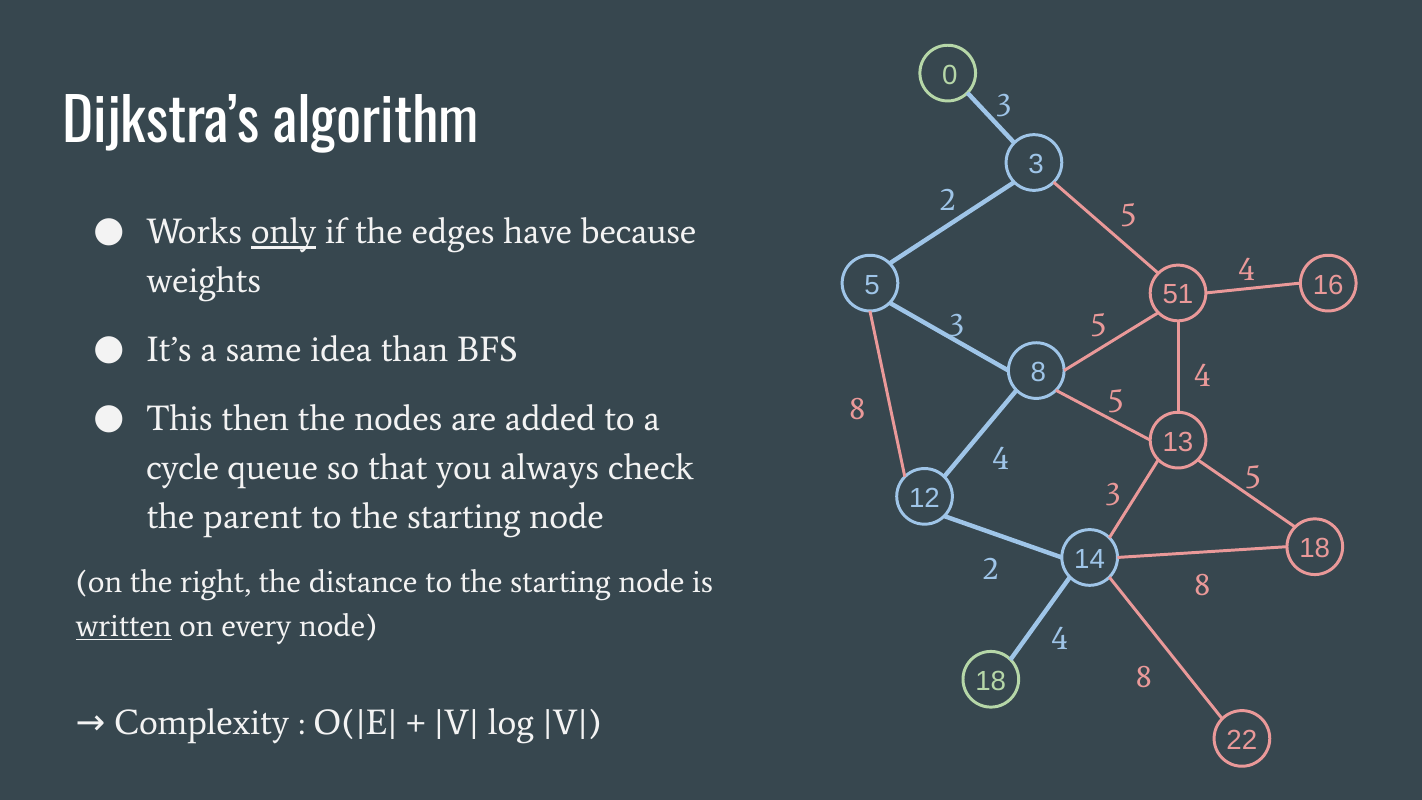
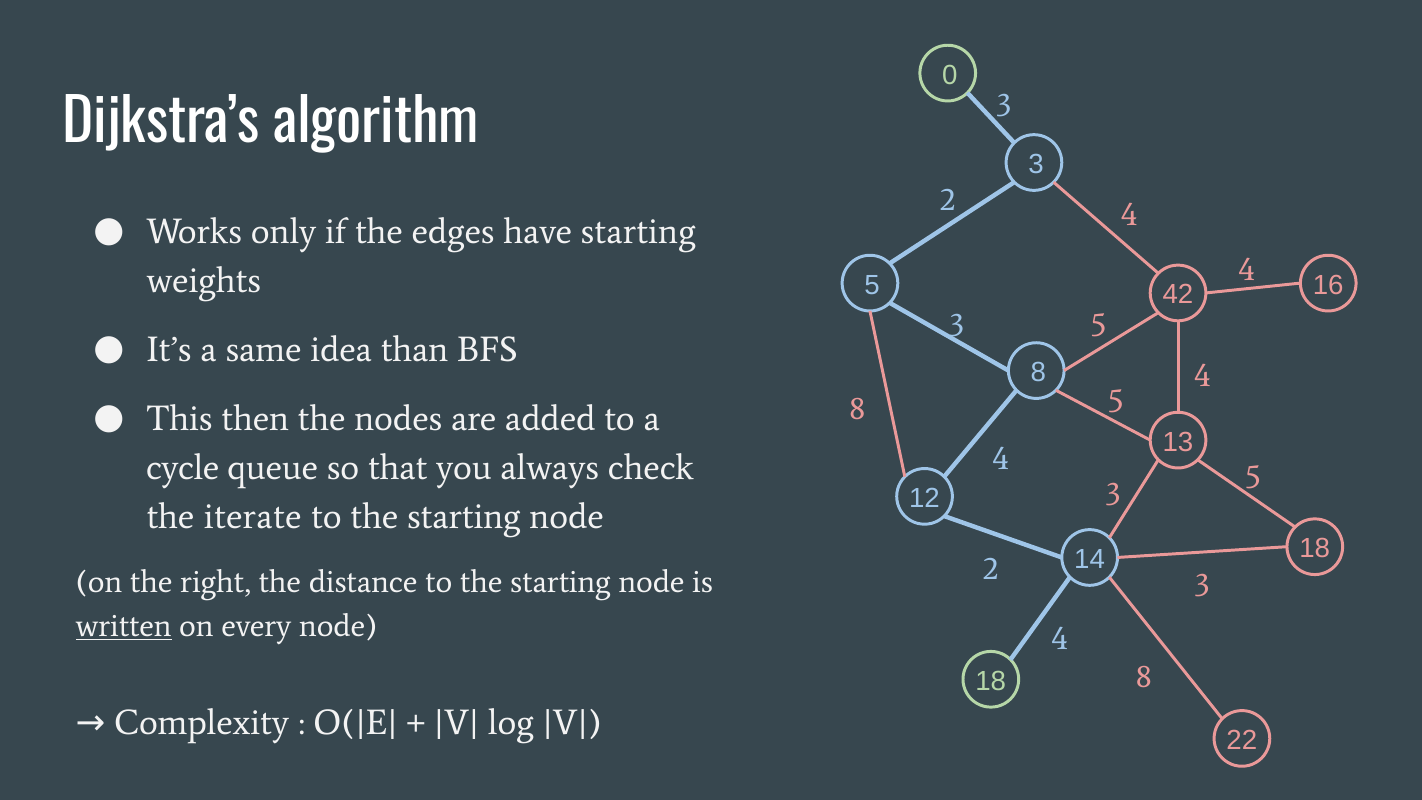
2 5: 5 -> 4
only underline: present -> none
have because: because -> starting
51: 51 -> 42
parent: parent -> iterate
2 8: 8 -> 3
